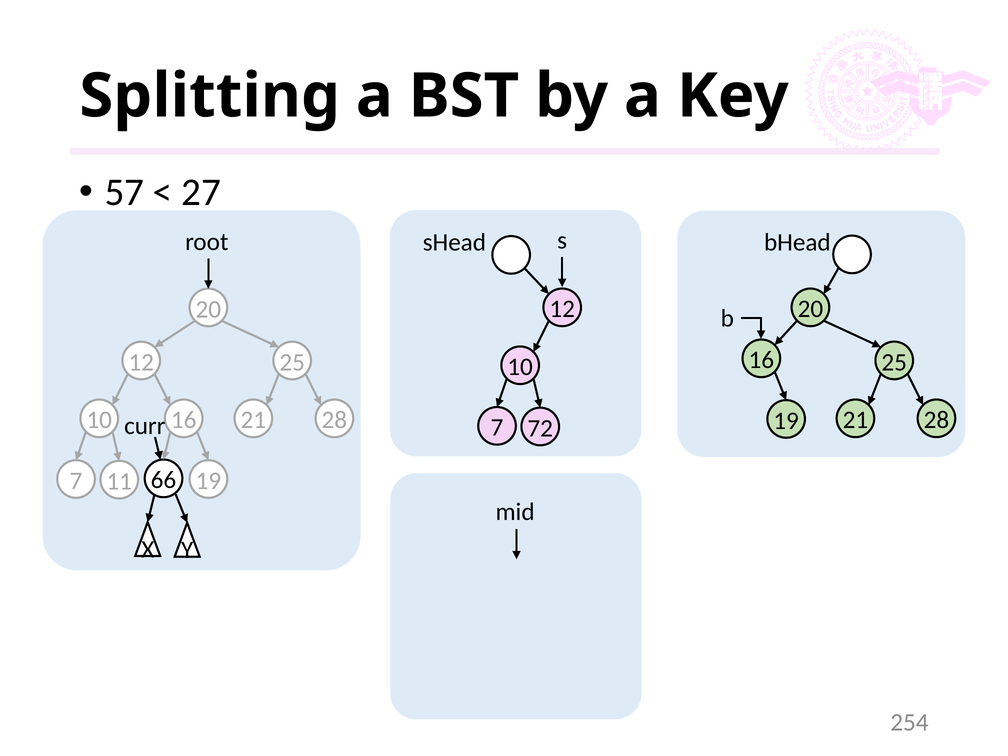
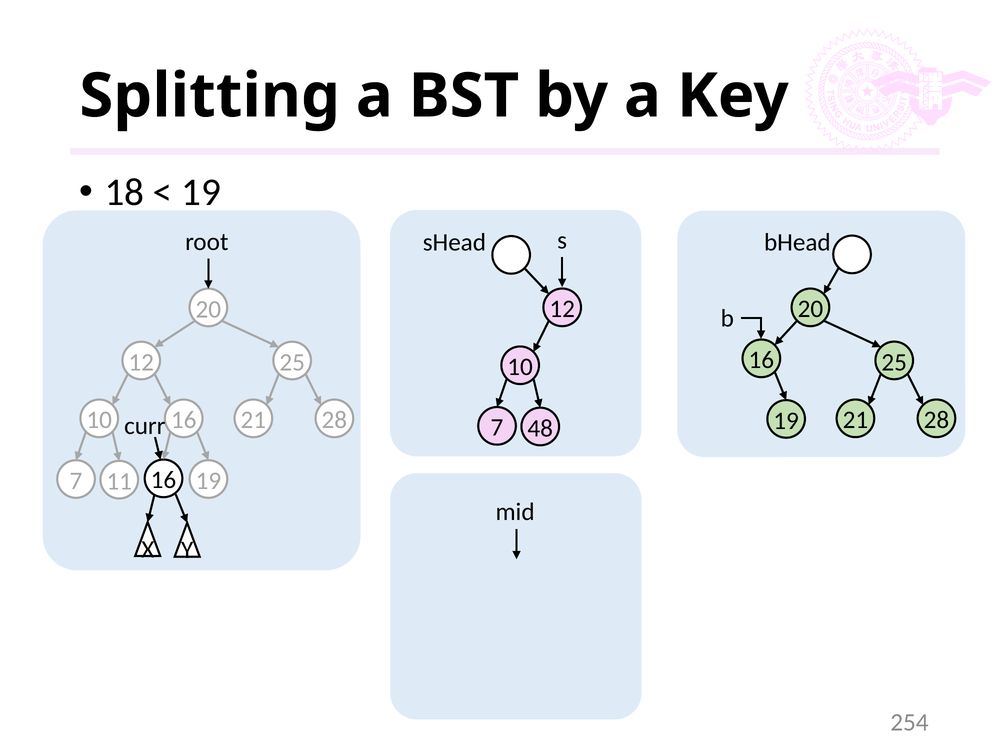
57: 57 -> 18
27 at (201, 192): 27 -> 19
72: 72 -> 48
11 66: 66 -> 16
